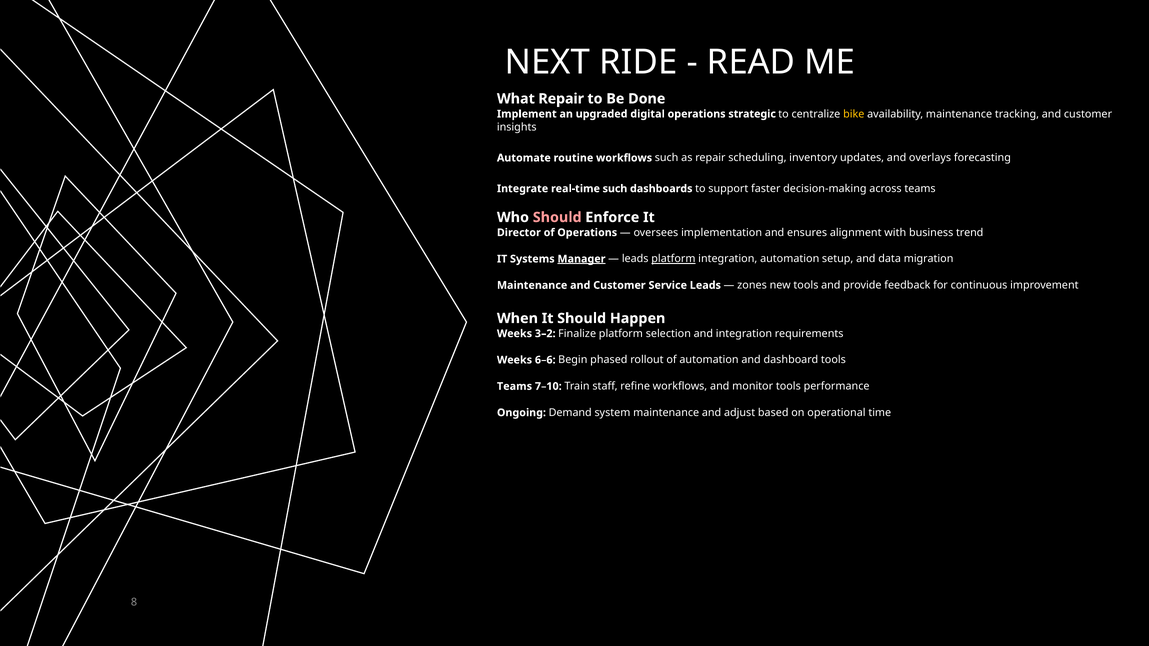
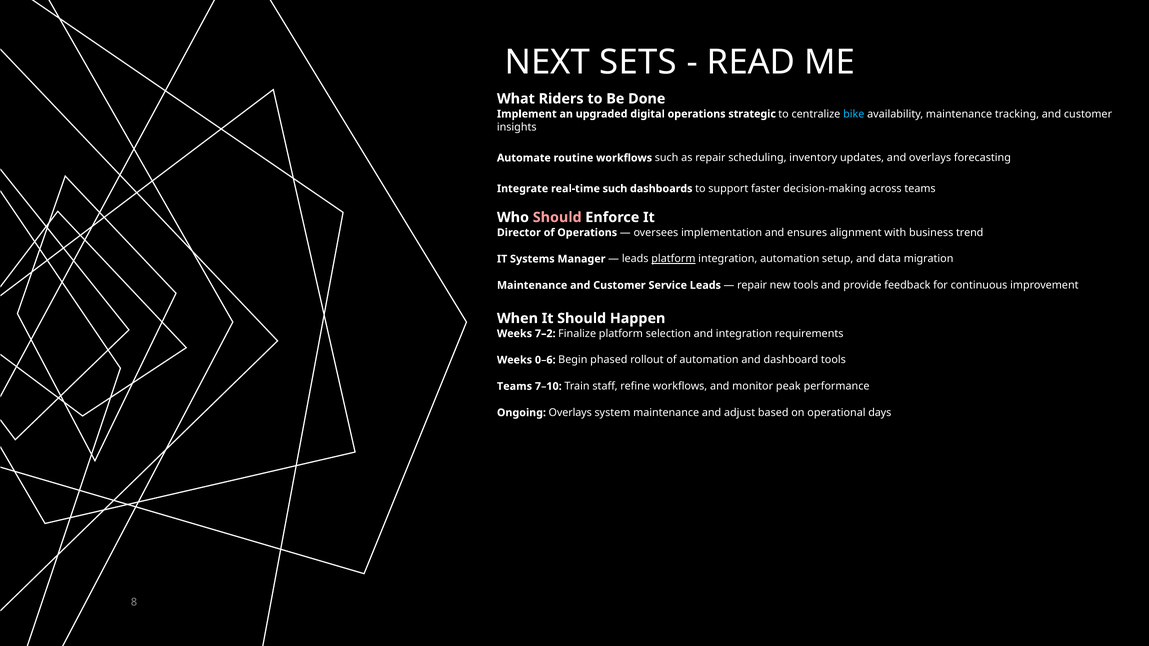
RIDE: RIDE -> SETS
What Repair: Repair -> Riders
bike colour: yellow -> light blue
Manager underline: present -> none
zones at (752, 285): zones -> repair
3–2: 3–2 -> 7–2
6–6: 6–6 -> 0–6
monitor tools: tools -> peak
Ongoing Demand: Demand -> Overlays
time: time -> days
